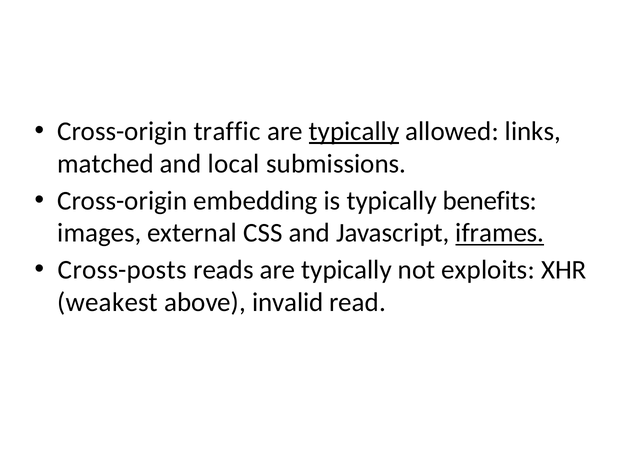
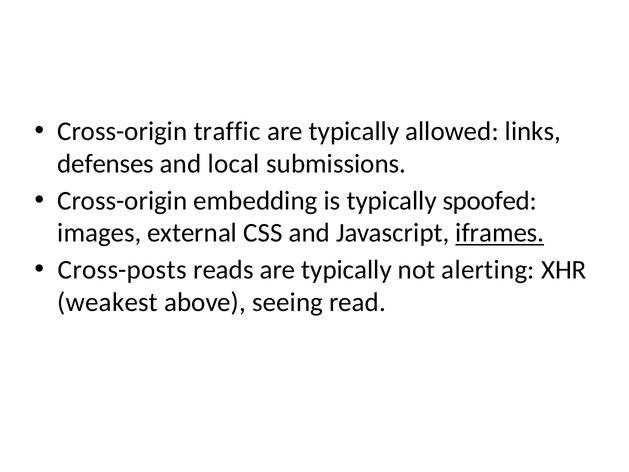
typically at (354, 131) underline: present -> none
matched: matched -> defenses
benefits: benefits -> spoofed
exploits: exploits -> alerting
invalid: invalid -> seeing
